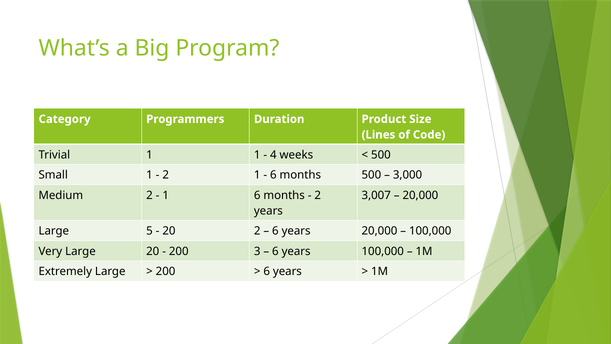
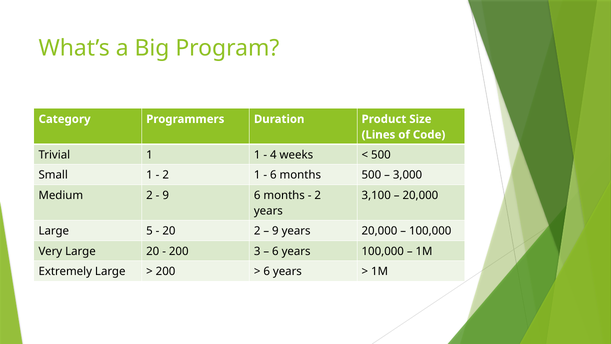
1 at (166, 195): 1 -> 9
3,007: 3,007 -> 3,100
6 at (275, 231): 6 -> 9
